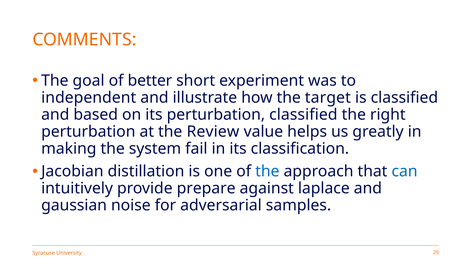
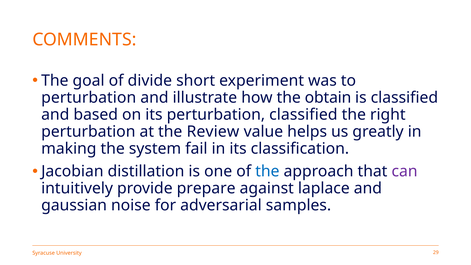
better: better -> divide
independent at (89, 98): independent -> perturbation
target: target -> obtain
can colour: blue -> purple
